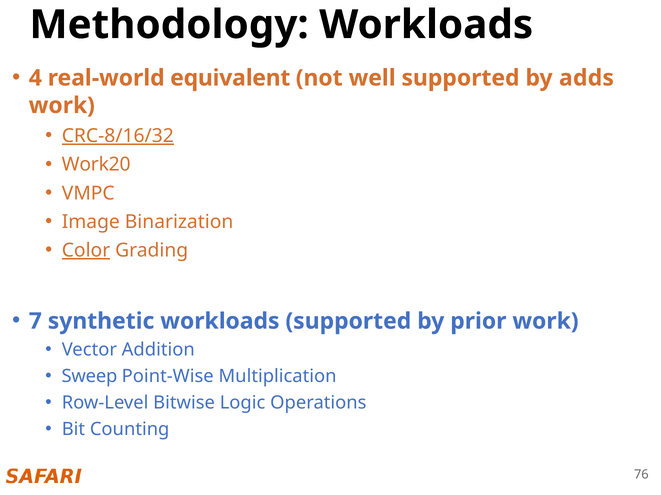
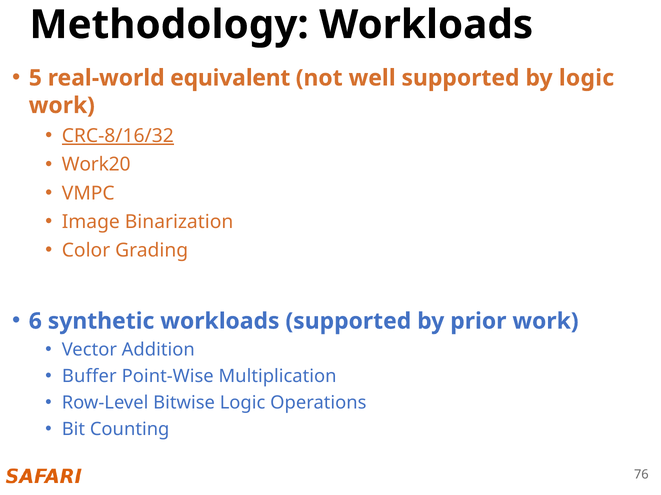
4: 4 -> 5
by adds: adds -> logic
Color underline: present -> none
7: 7 -> 6
Sweep: Sweep -> Buffer
